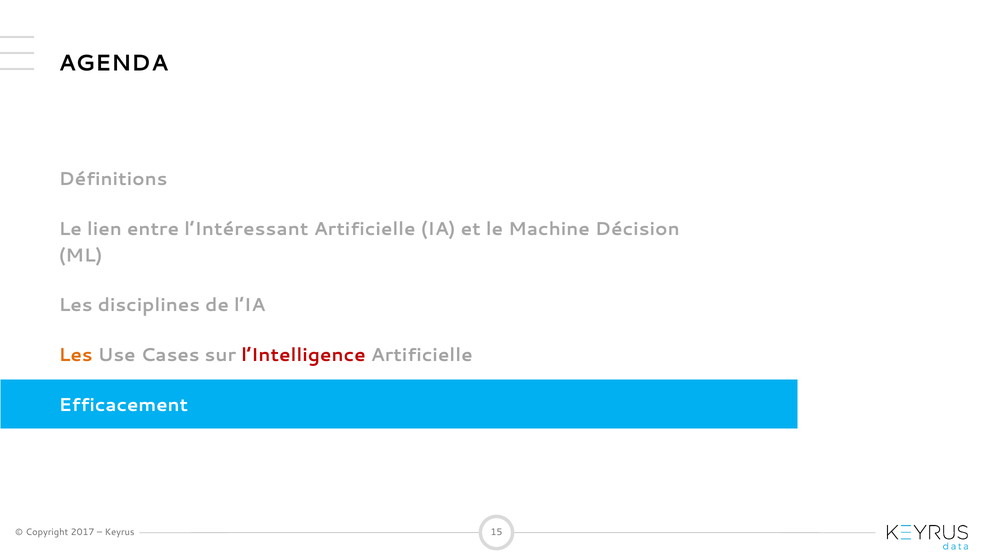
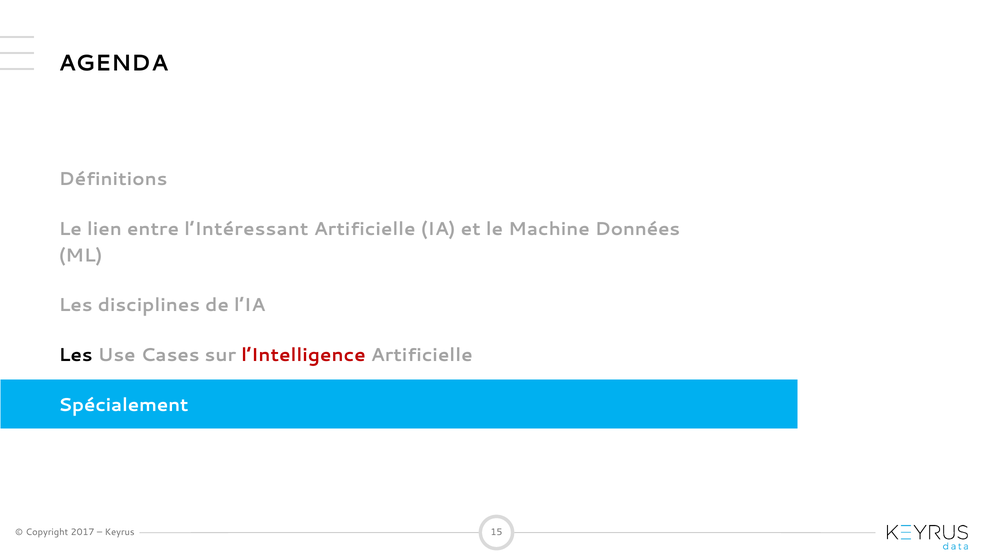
Décision: Décision -> Données
Les at (76, 355) colour: orange -> black
Efficacement: Efficacement -> Spécialement
